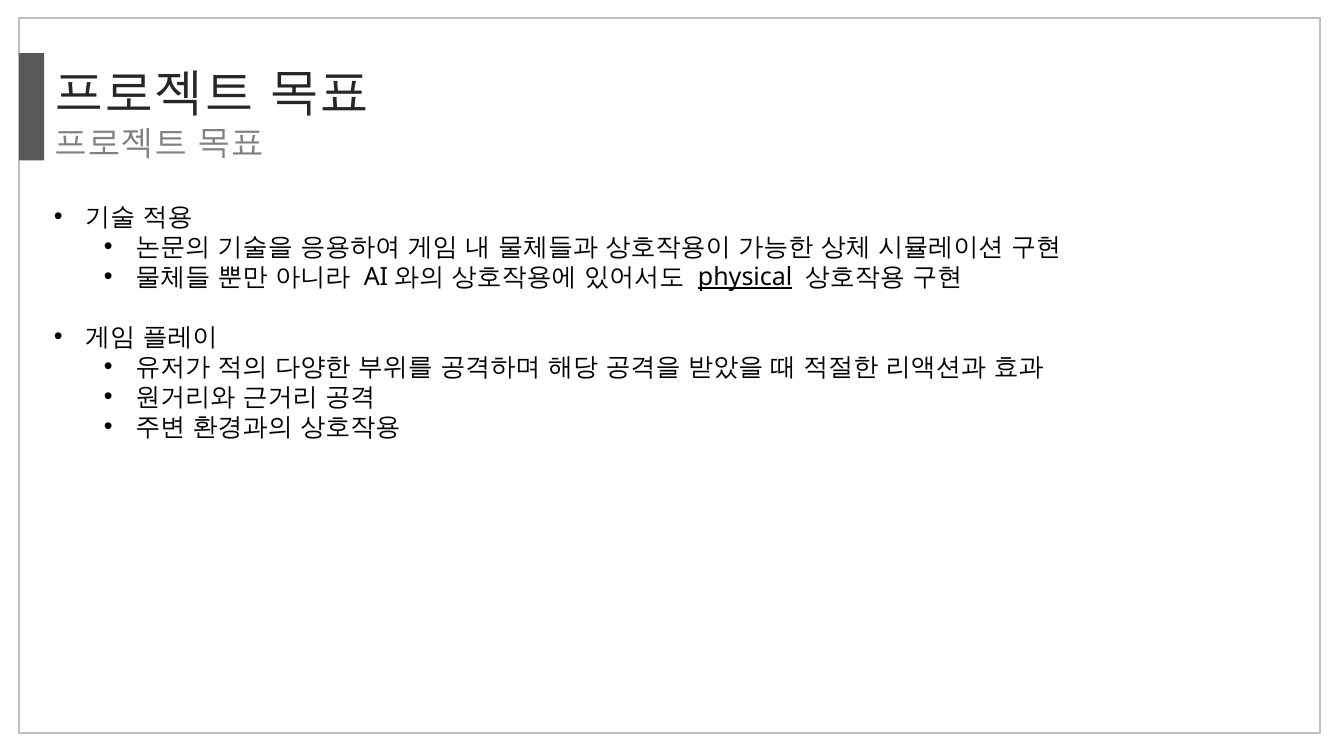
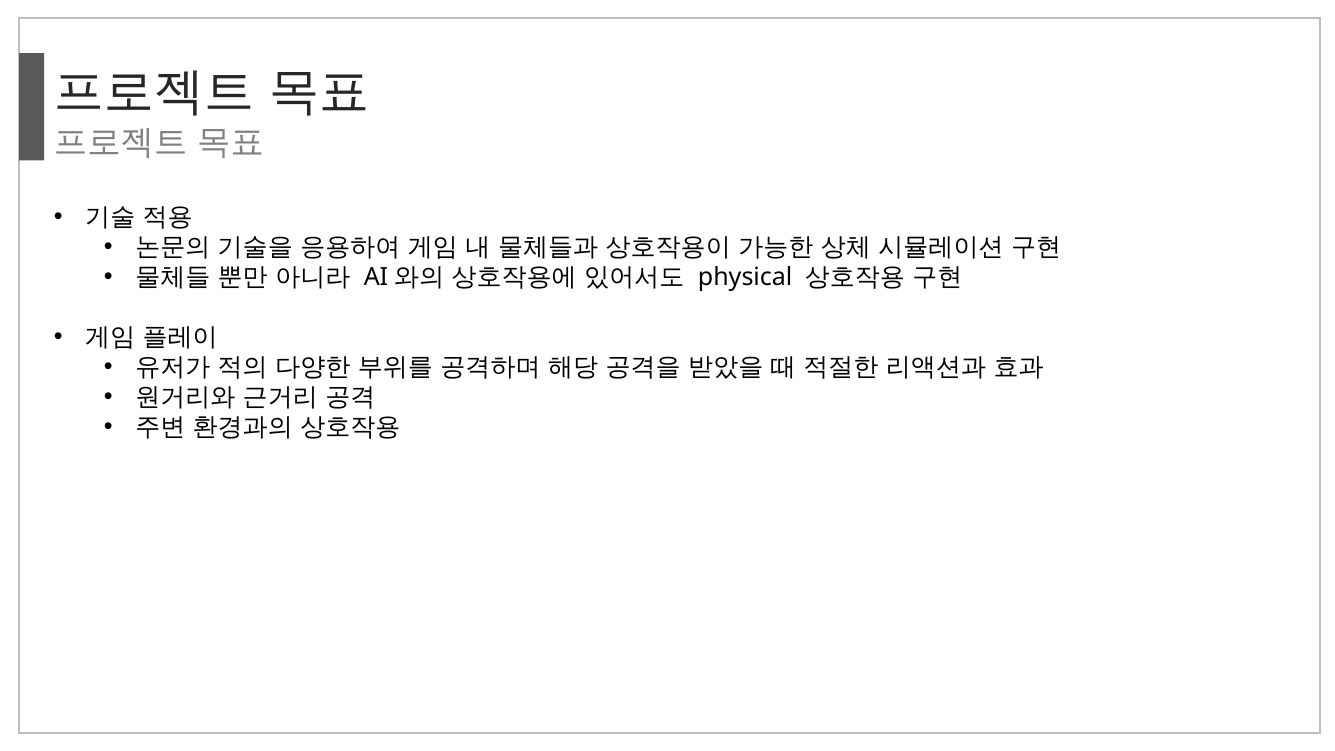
physical underline: present -> none
